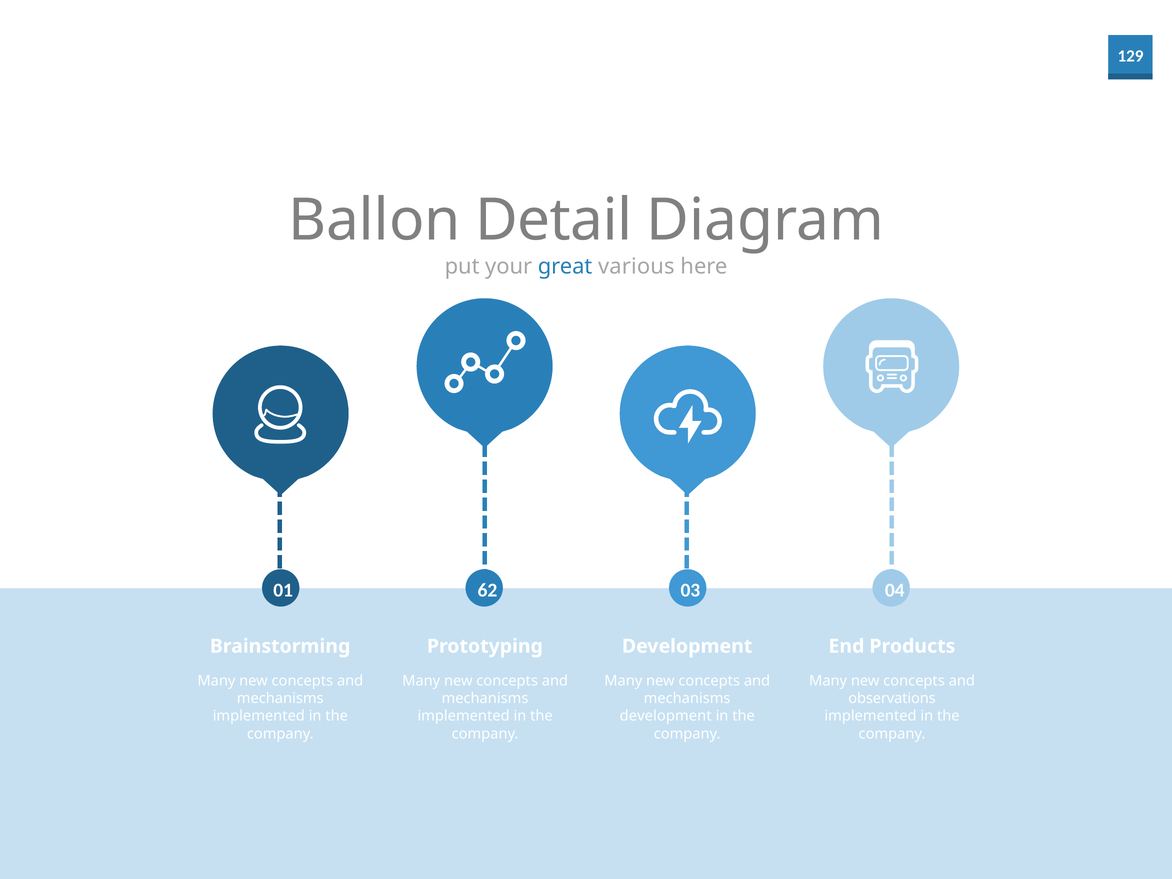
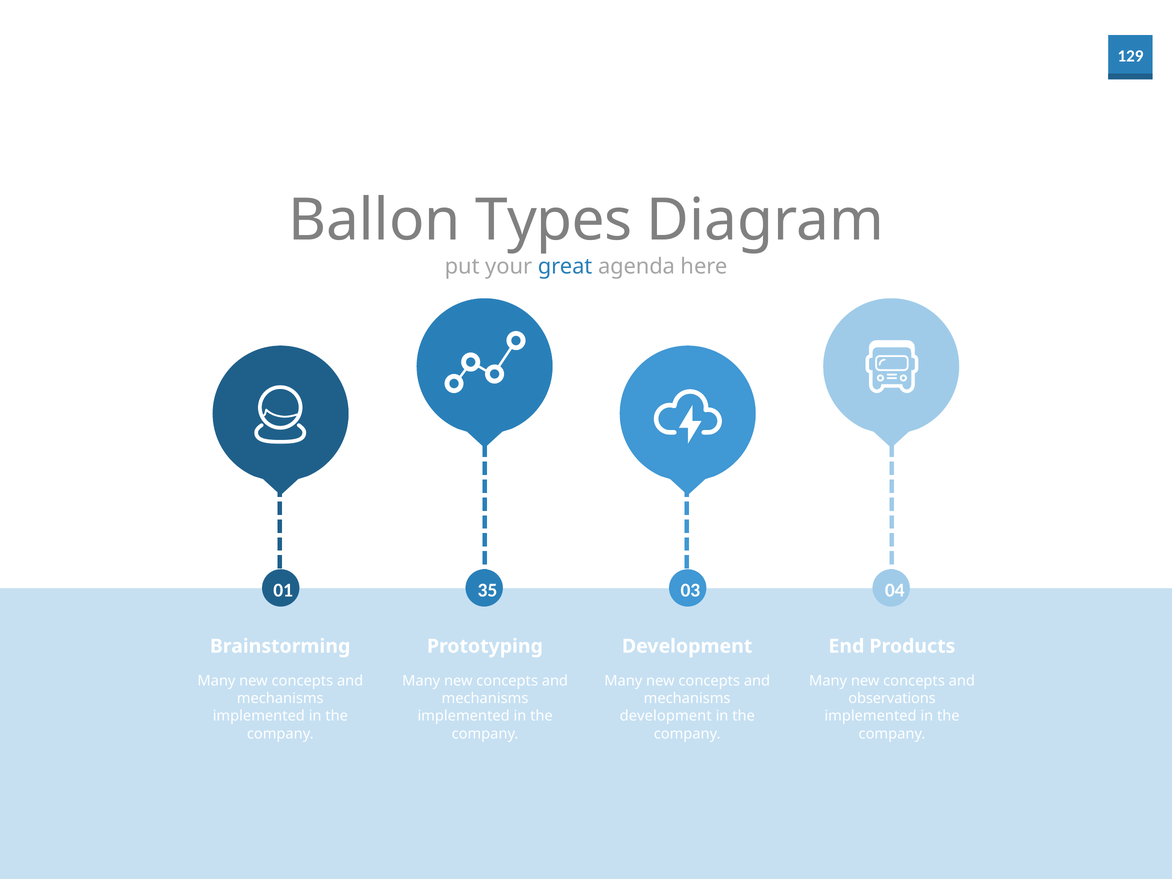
Detail: Detail -> Types
various: various -> agenda
62: 62 -> 35
